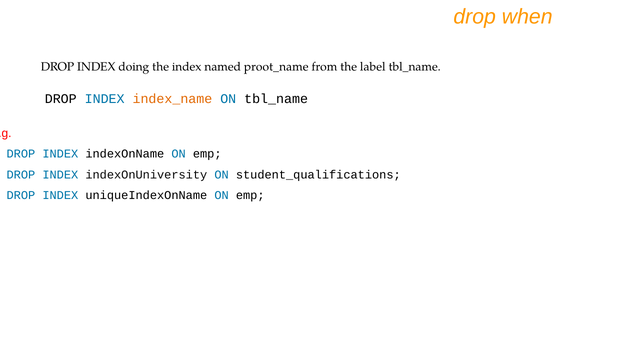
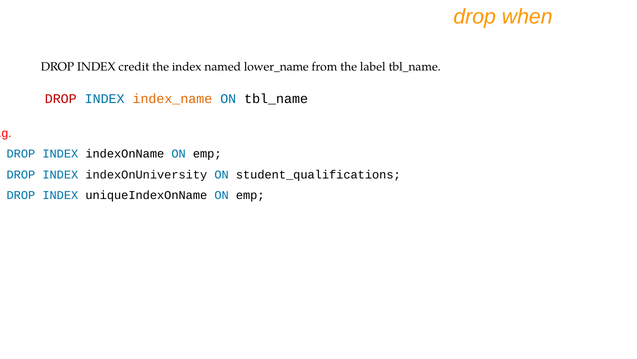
doing: doing -> credit
proot_name: proot_name -> lower_name
DROP at (61, 98) colour: black -> red
